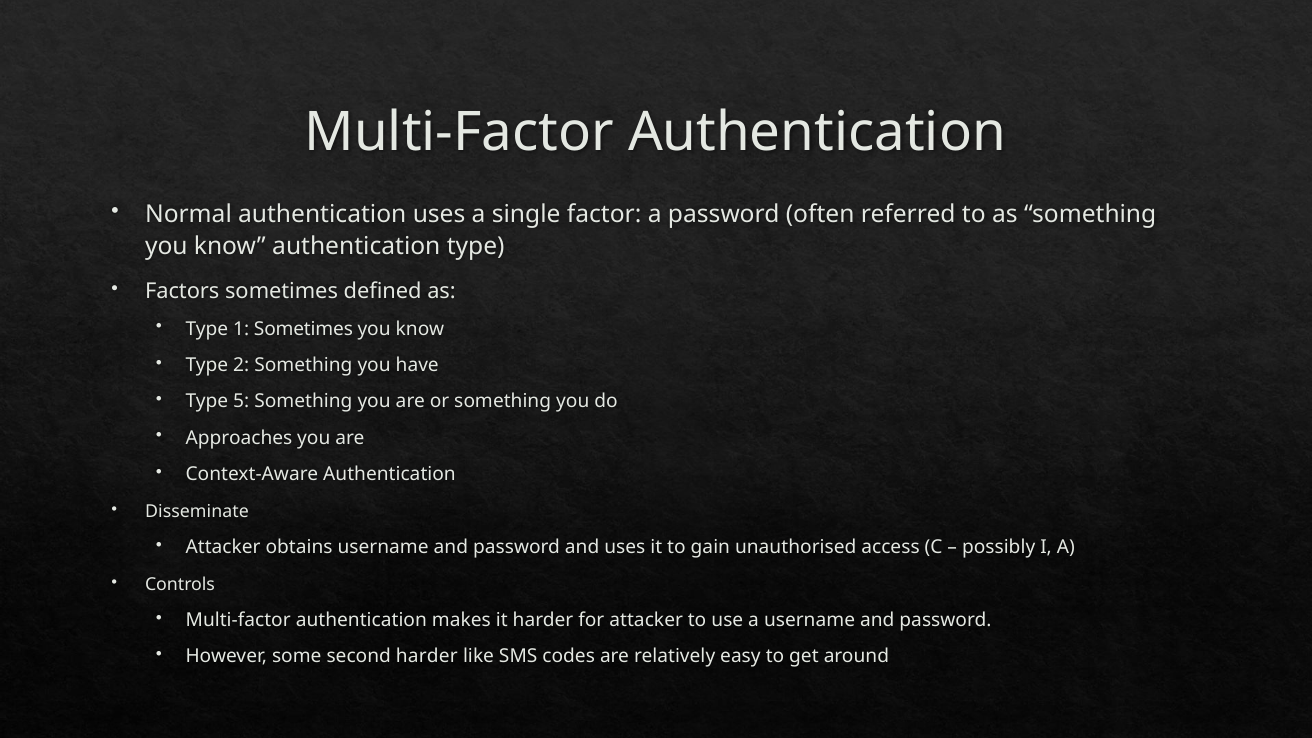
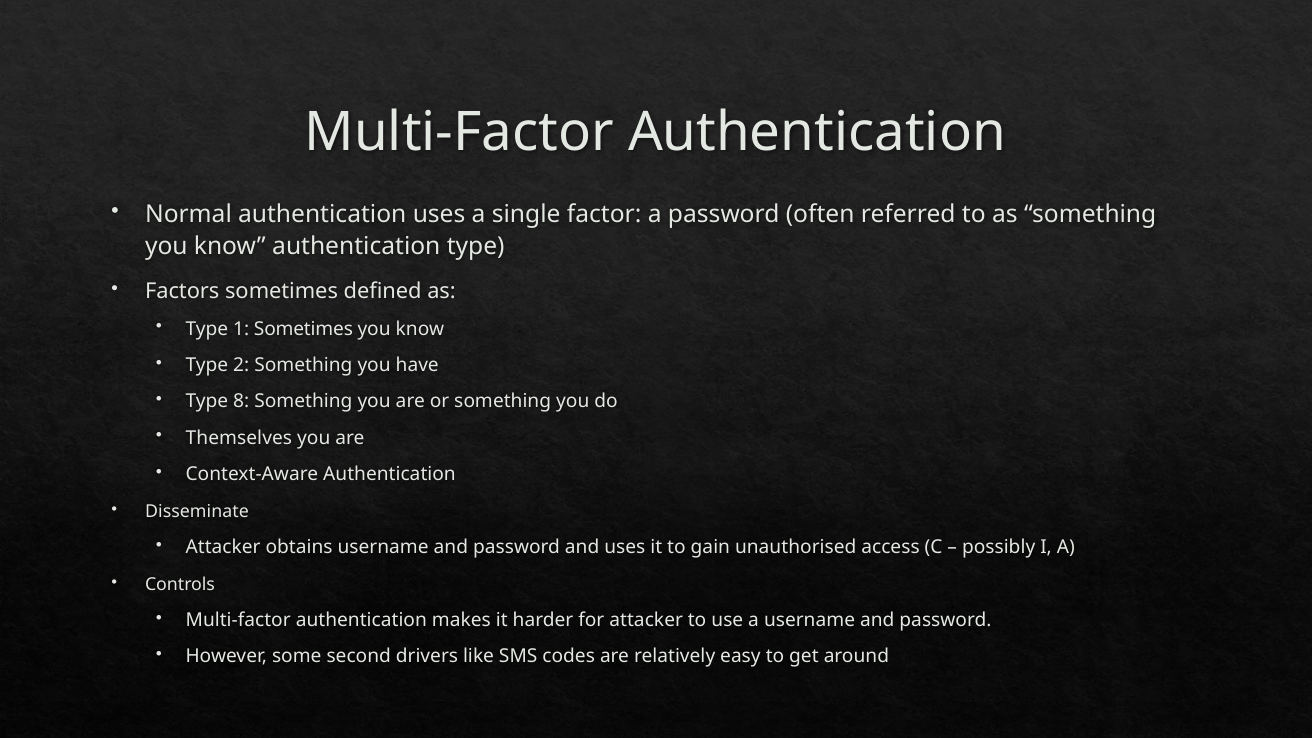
5: 5 -> 8
Approaches: Approaches -> Themselves
second harder: harder -> drivers
